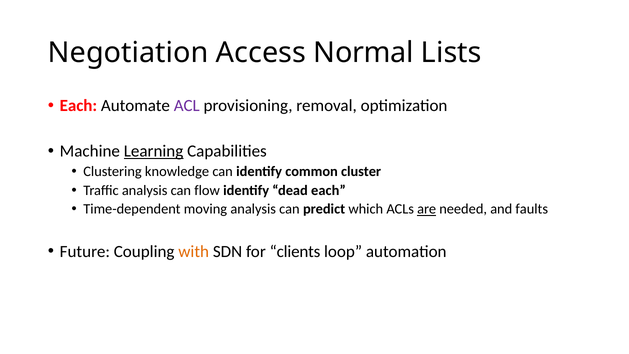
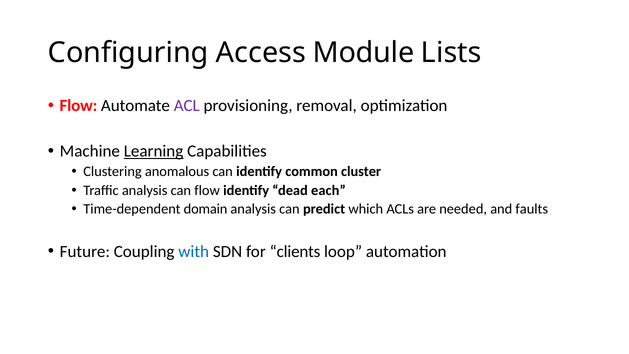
Negotiation: Negotiation -> Configuring
Normal: Normal -> Module
Each at (78, 106): Each -> Flow
knowledge: knowledge -> anomalous
moving: moving -> domain
are underline: present -> none
with colour: orange -> blue
